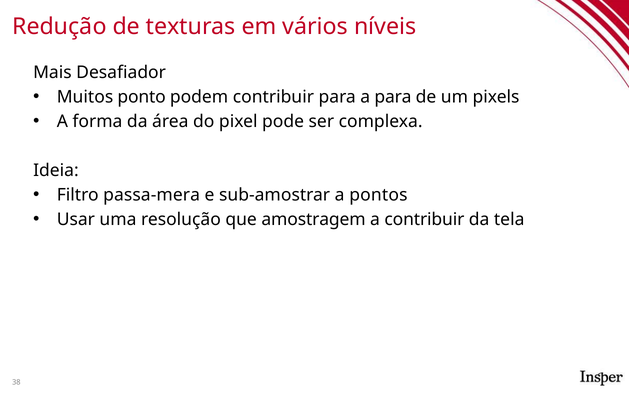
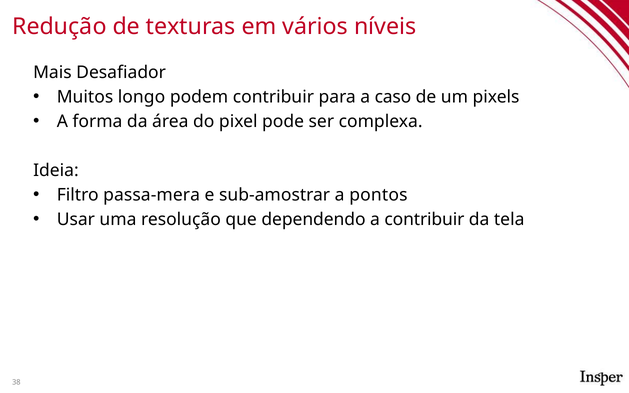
ponto: ponto -> longo
a para: para -> caso
amostragem: amostragem -> dependendo
